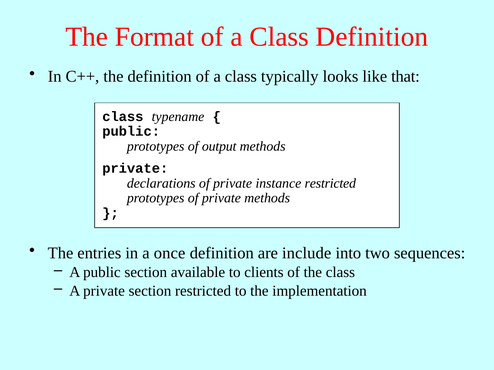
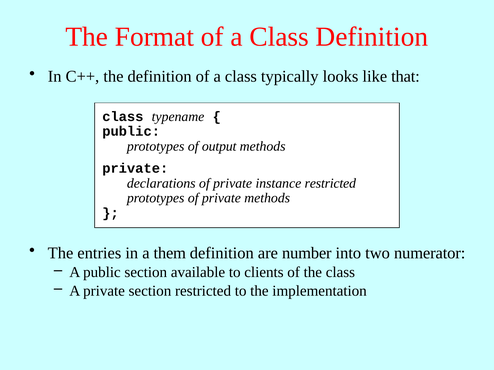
once: once -> them
include: include -> number
sequences: sequences -> numerator
